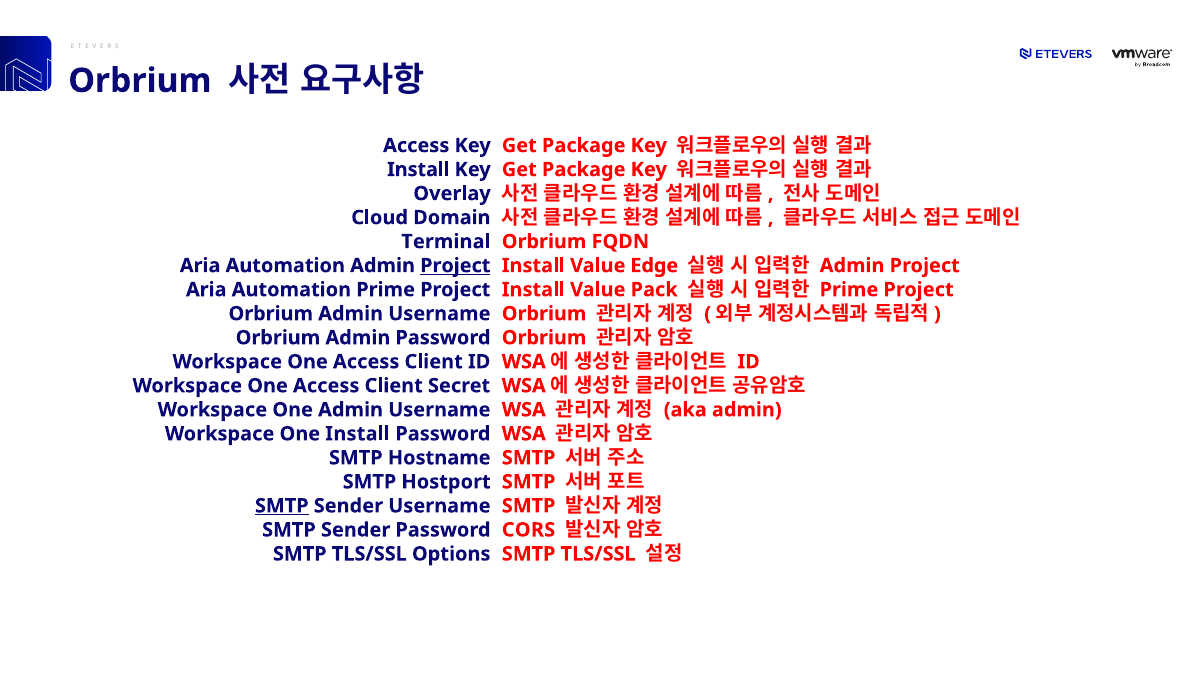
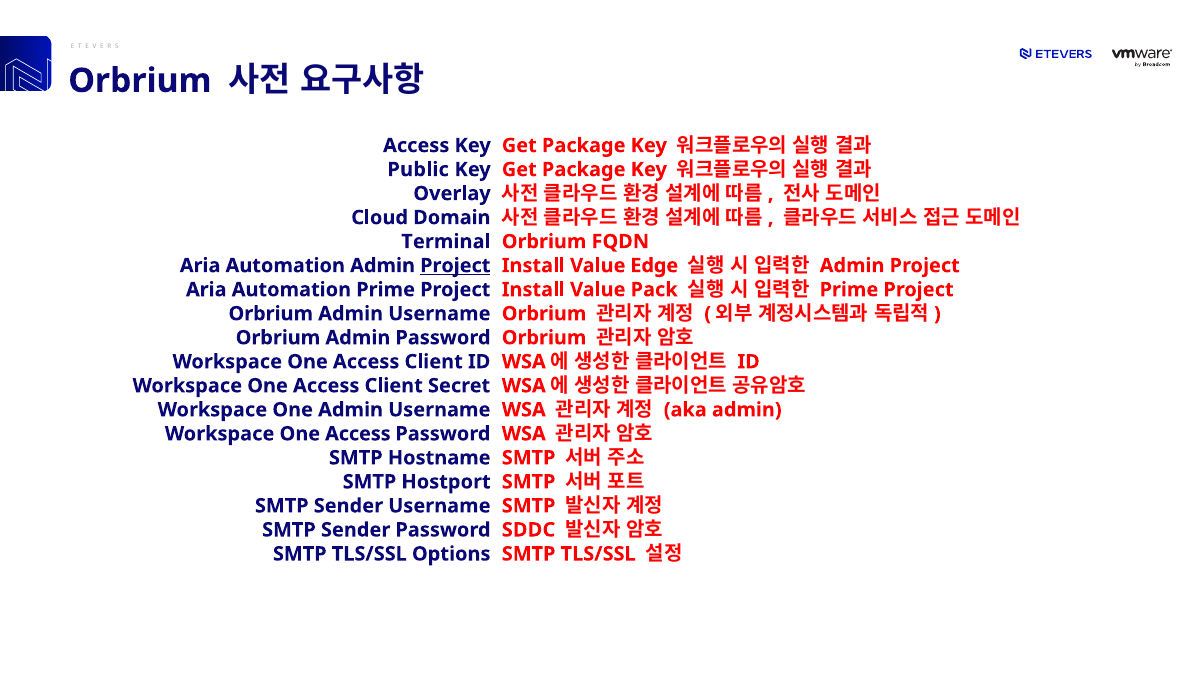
Install at (418, 170): Install -> Public
Install at (358, 434): Install -> Access
SMTP at (282, 506) underline: present -> none
CORS: CORS -> SDDC
